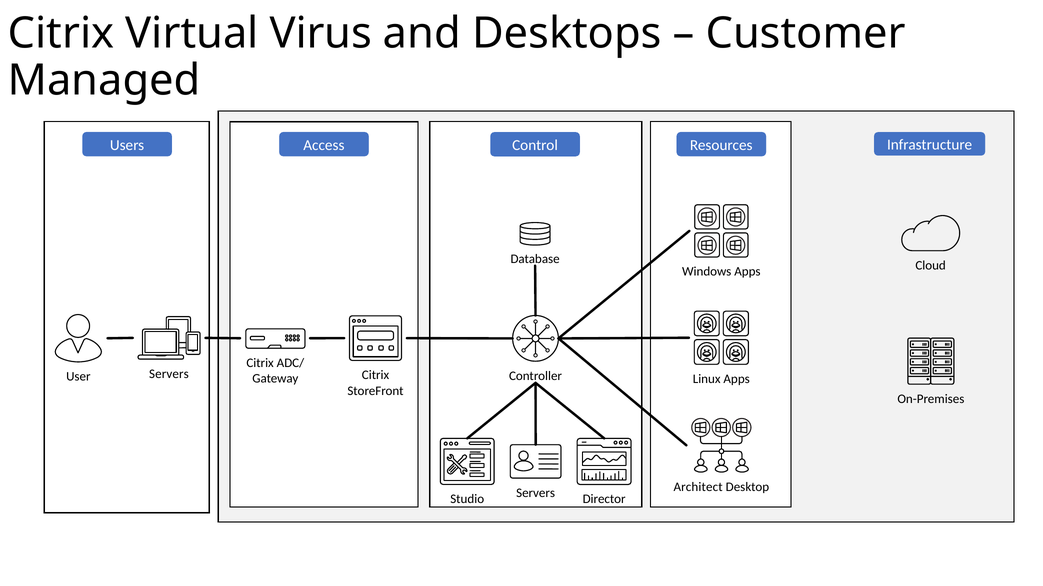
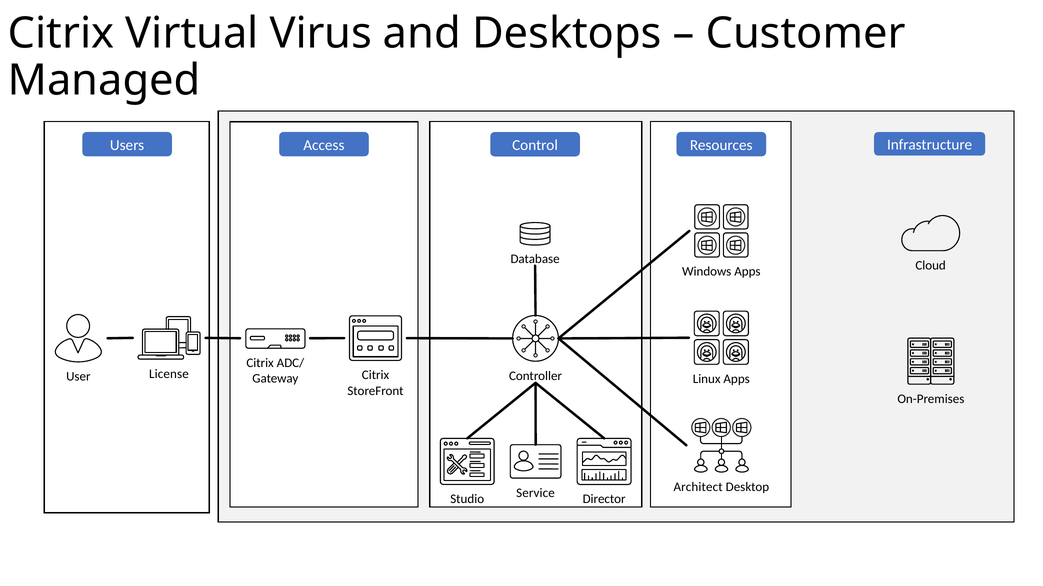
Servers at (169, 374): Servers -> License
Studio Servers: Servers -> Service
